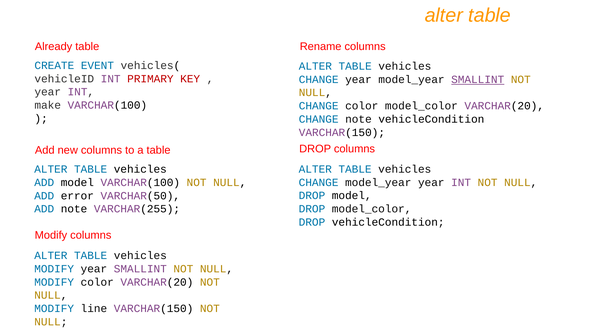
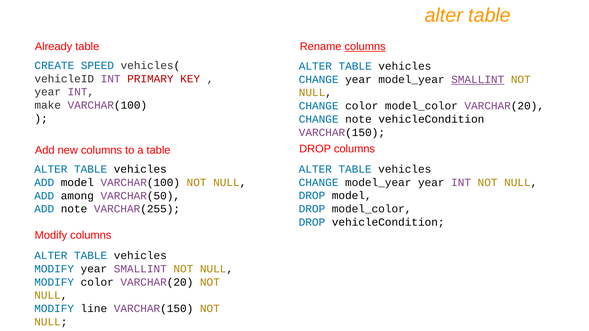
columns at (365, 47) underline: none -> present
EVENT: EVENT -> SPEED
error: error -> among
